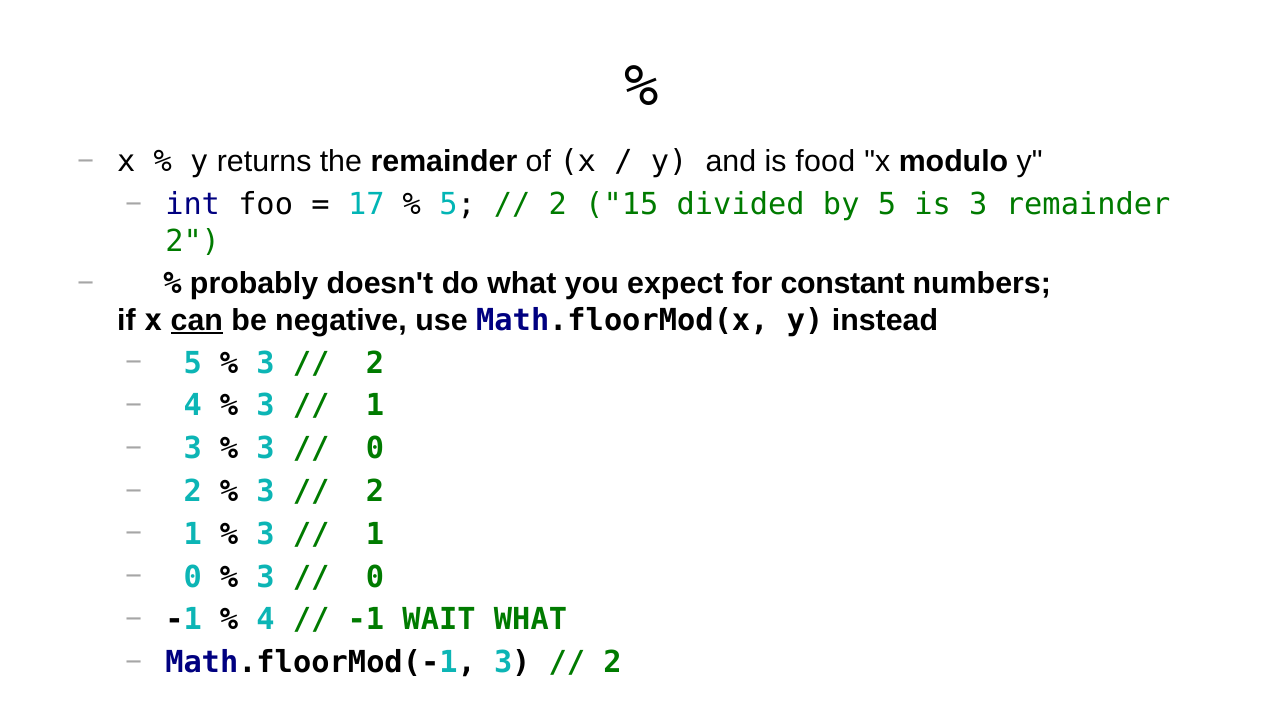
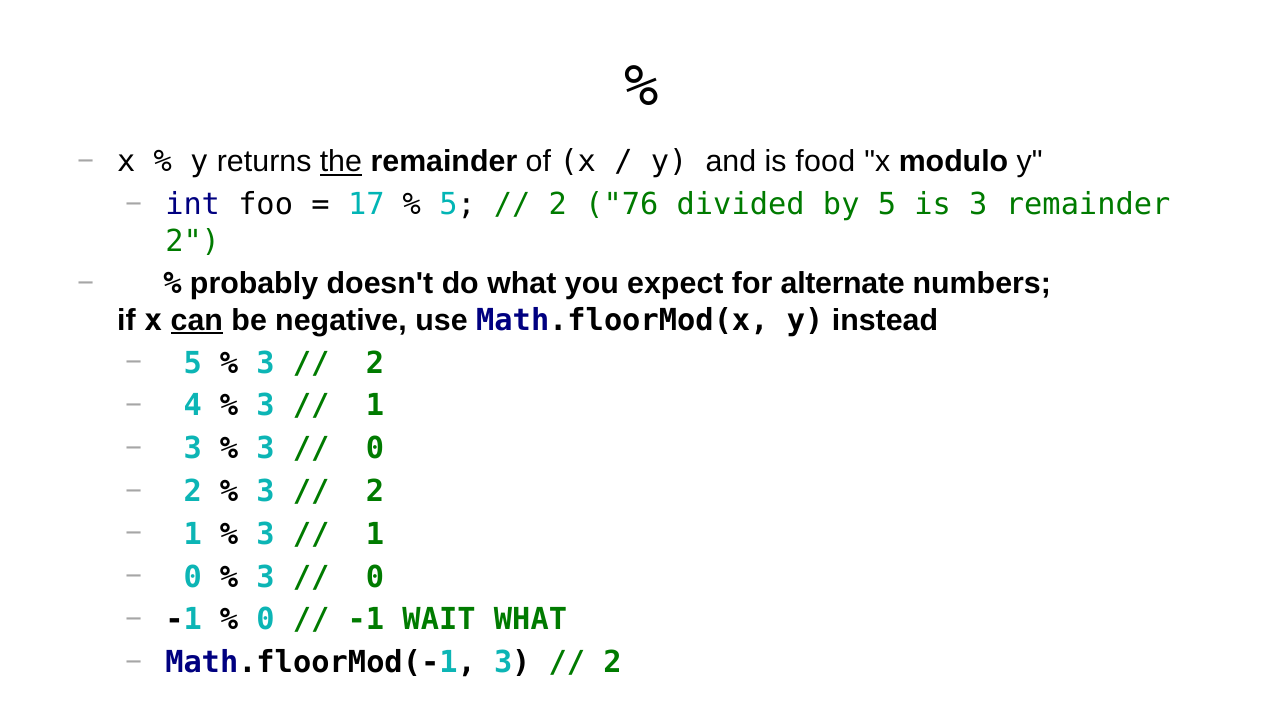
the underline: none -> present
15: 15 -> 76
constant: constant -> alternate
4 at (266, 620): 4 -> 0
